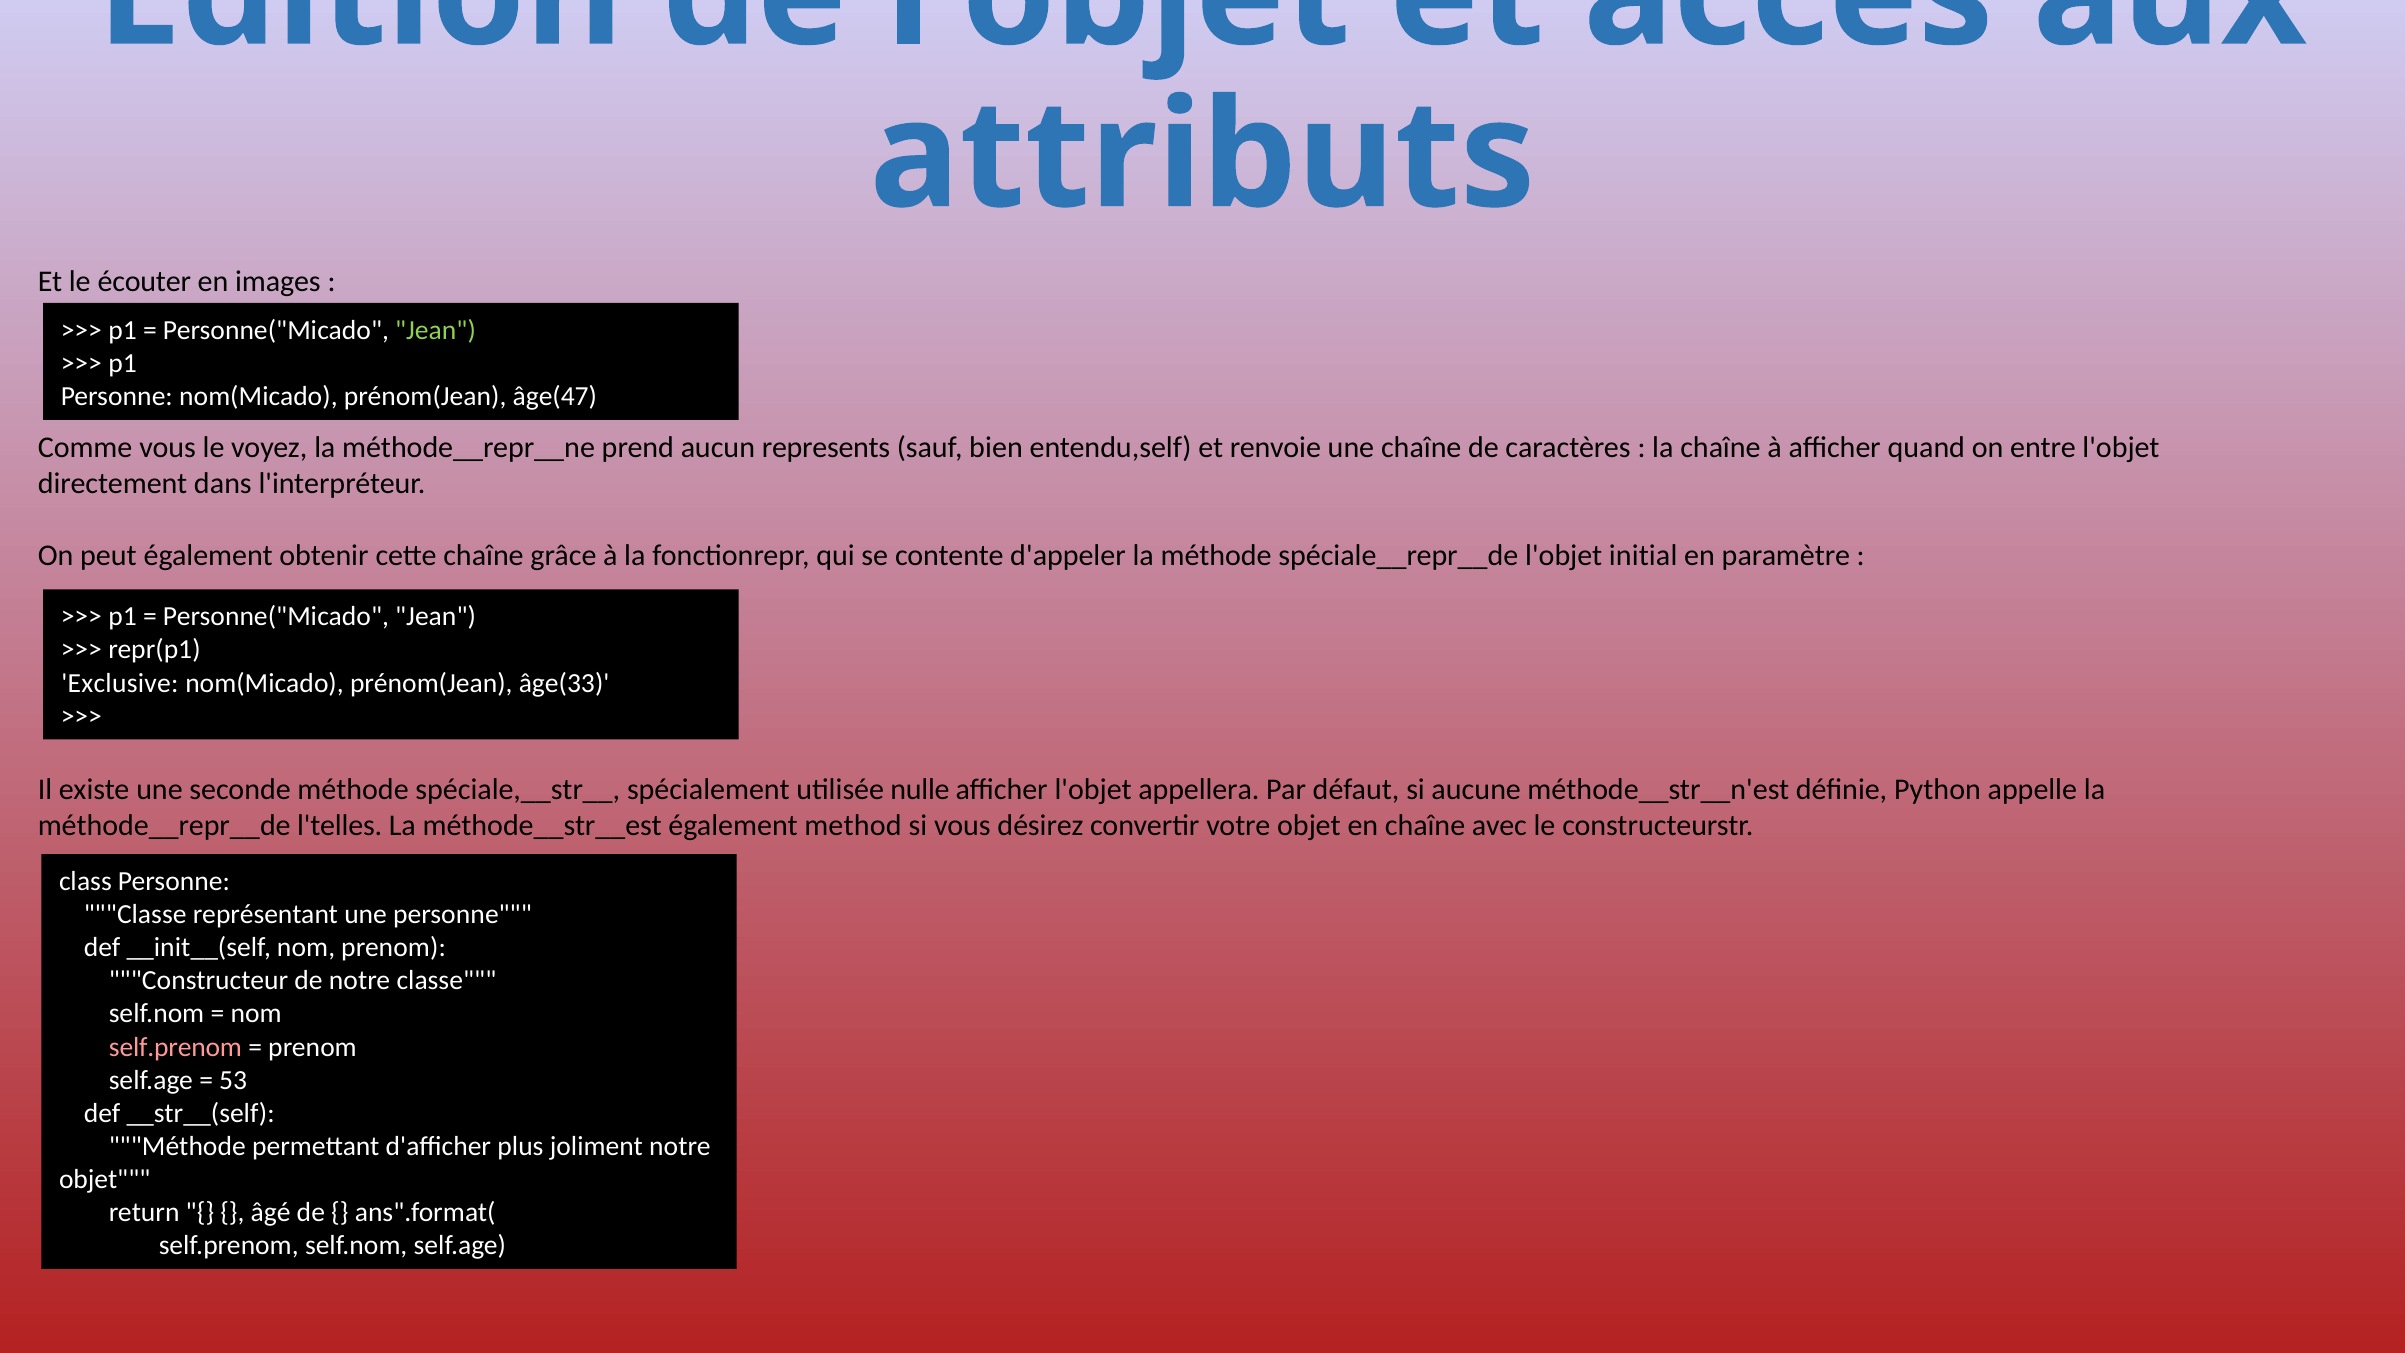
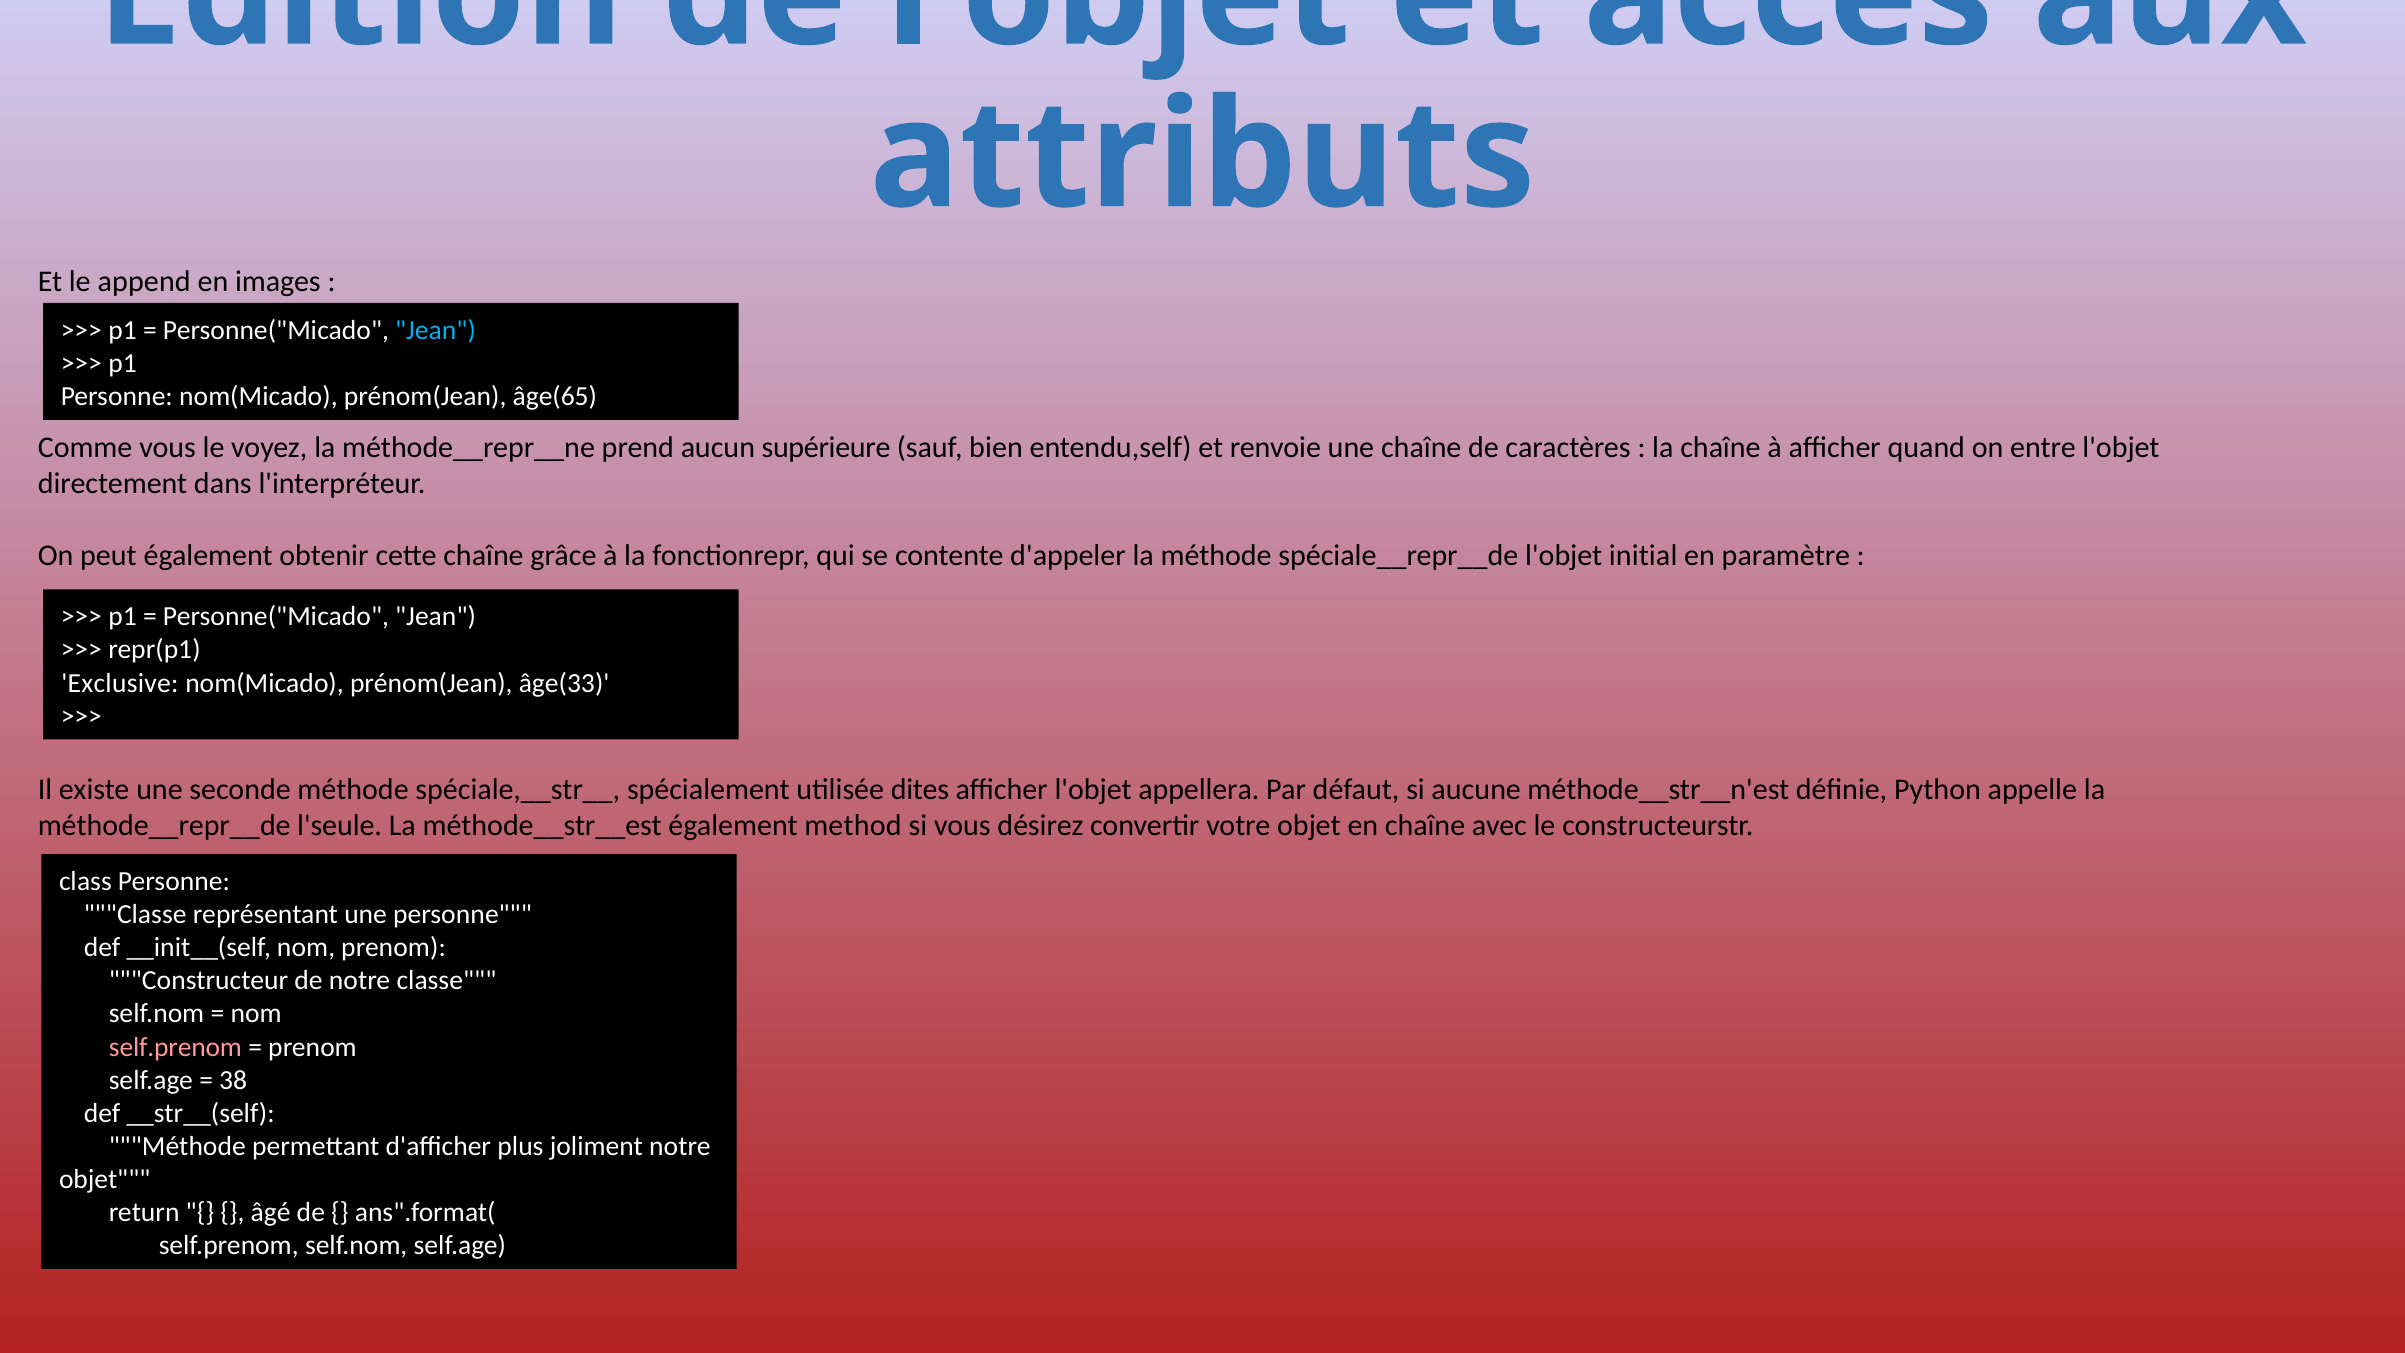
écouter: écouter -> append
Jean at (435, 330) colour: light green -> light blue
âge(47: âge(47 -> âge(65
represents: represents -> supérieure
nulle: nulle -> dites
l'telles: l'telles -> l'seule
53: 53 -> 38
